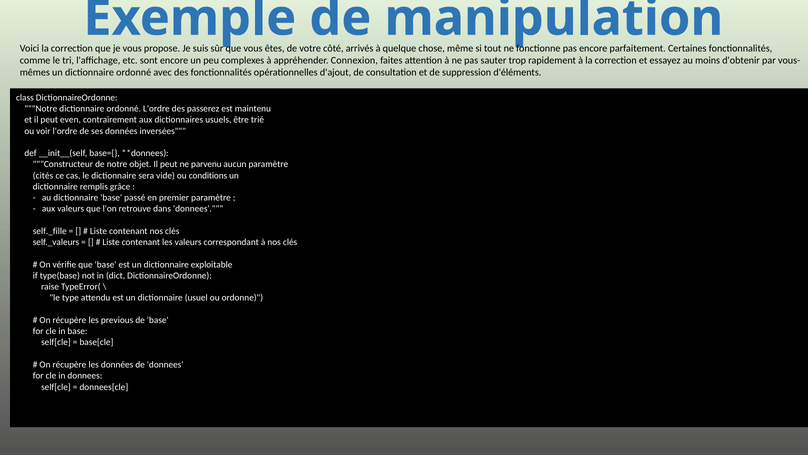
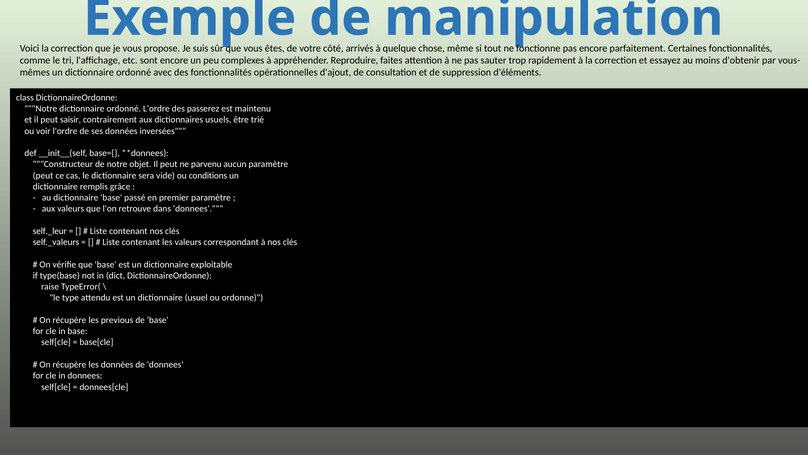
Connexion: Connexion -> Reproduire
even: even -> saisir
cités at (43, 175): cités -> peut
self._fille: self._fille -> self._leur
